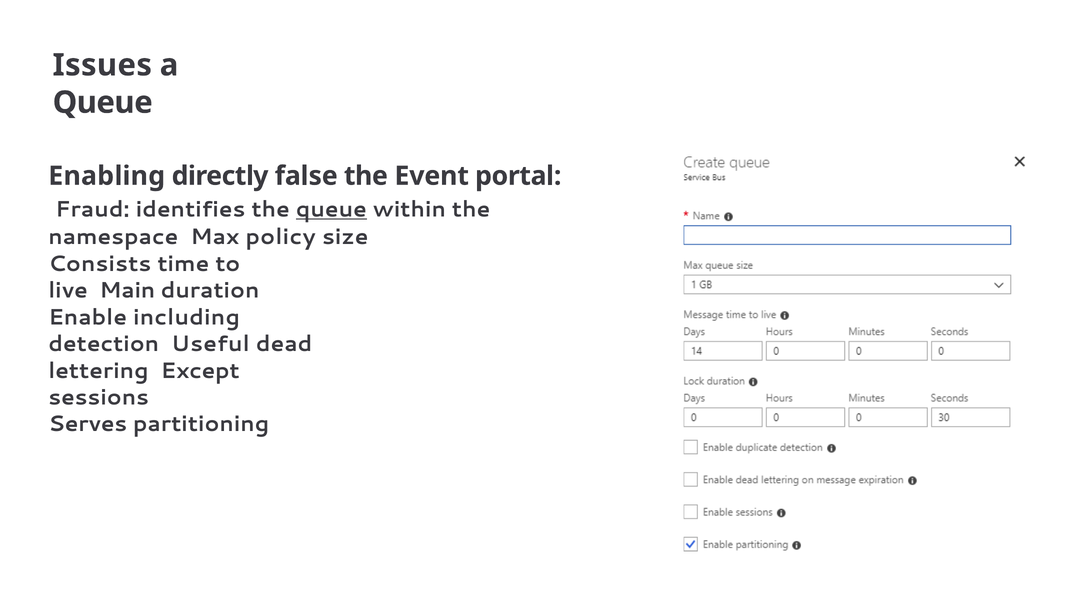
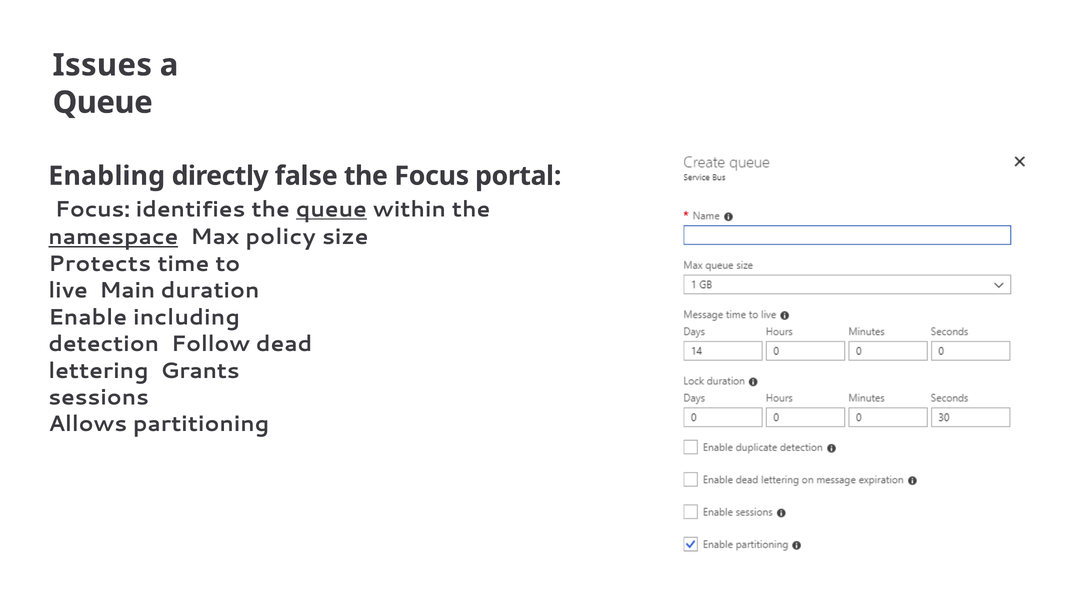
the Event: Event -> Focus
Fraud at (92, 209): Fraud -> Focus
namespace underline: none -> present
Consists: Consists -> Protects
Useful: Useful -> Follow
Except: Except -> Grants
Serves: Serves -> Allows
